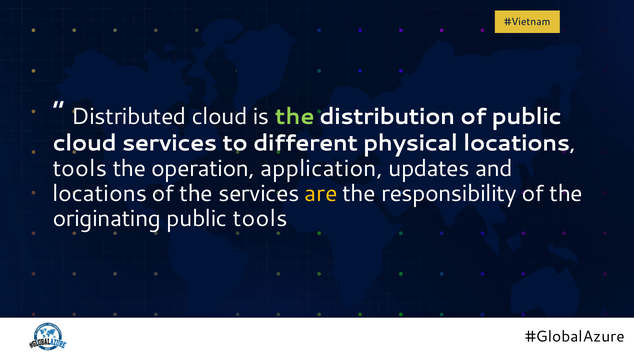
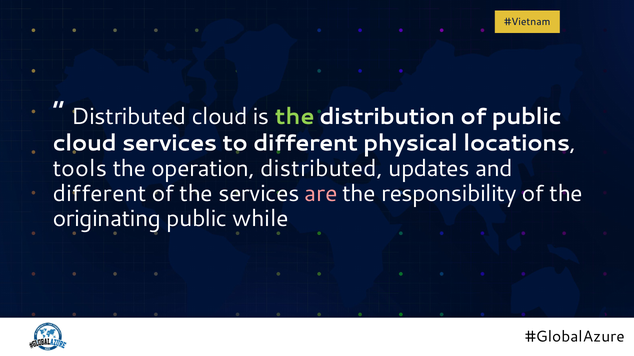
operation application: application -> distributed
locations at (100, 194): locations -> different
are colour: yellow -> pink
public tools: tools -> while
